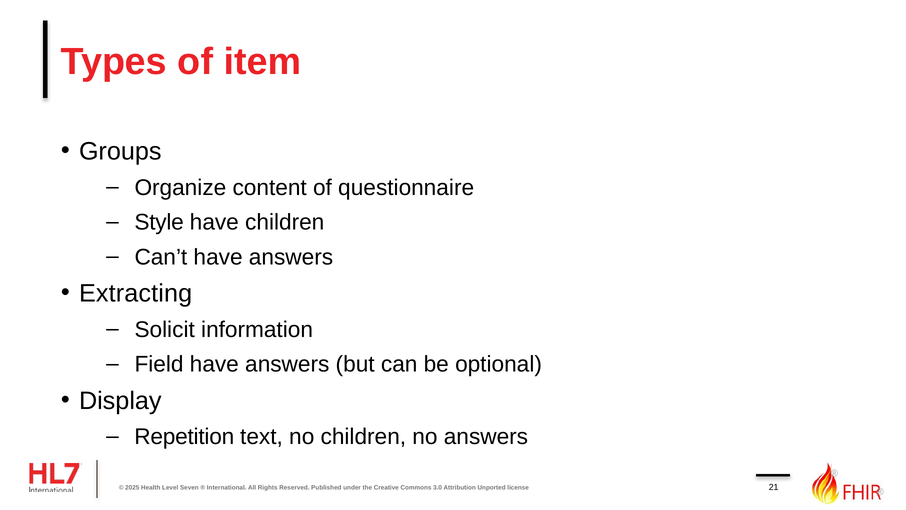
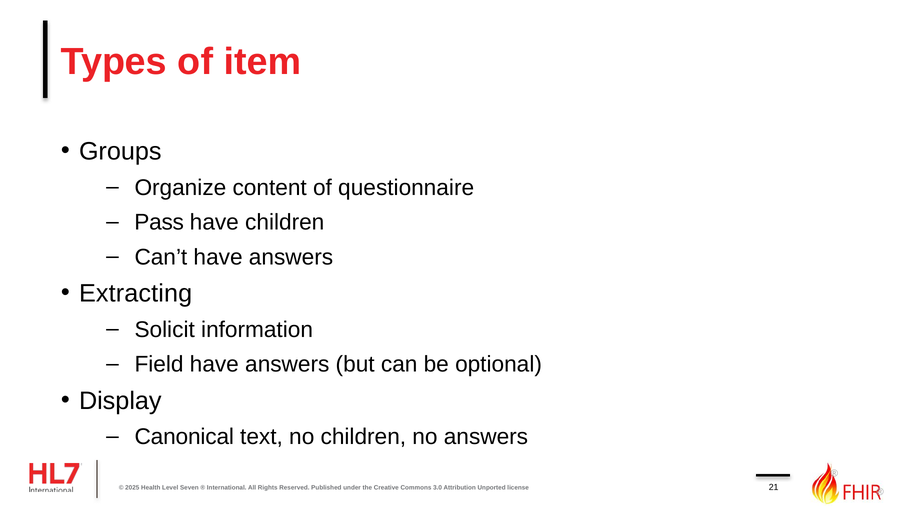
Style: Style -> Pass
Repetition: Repetition -> Canonical
